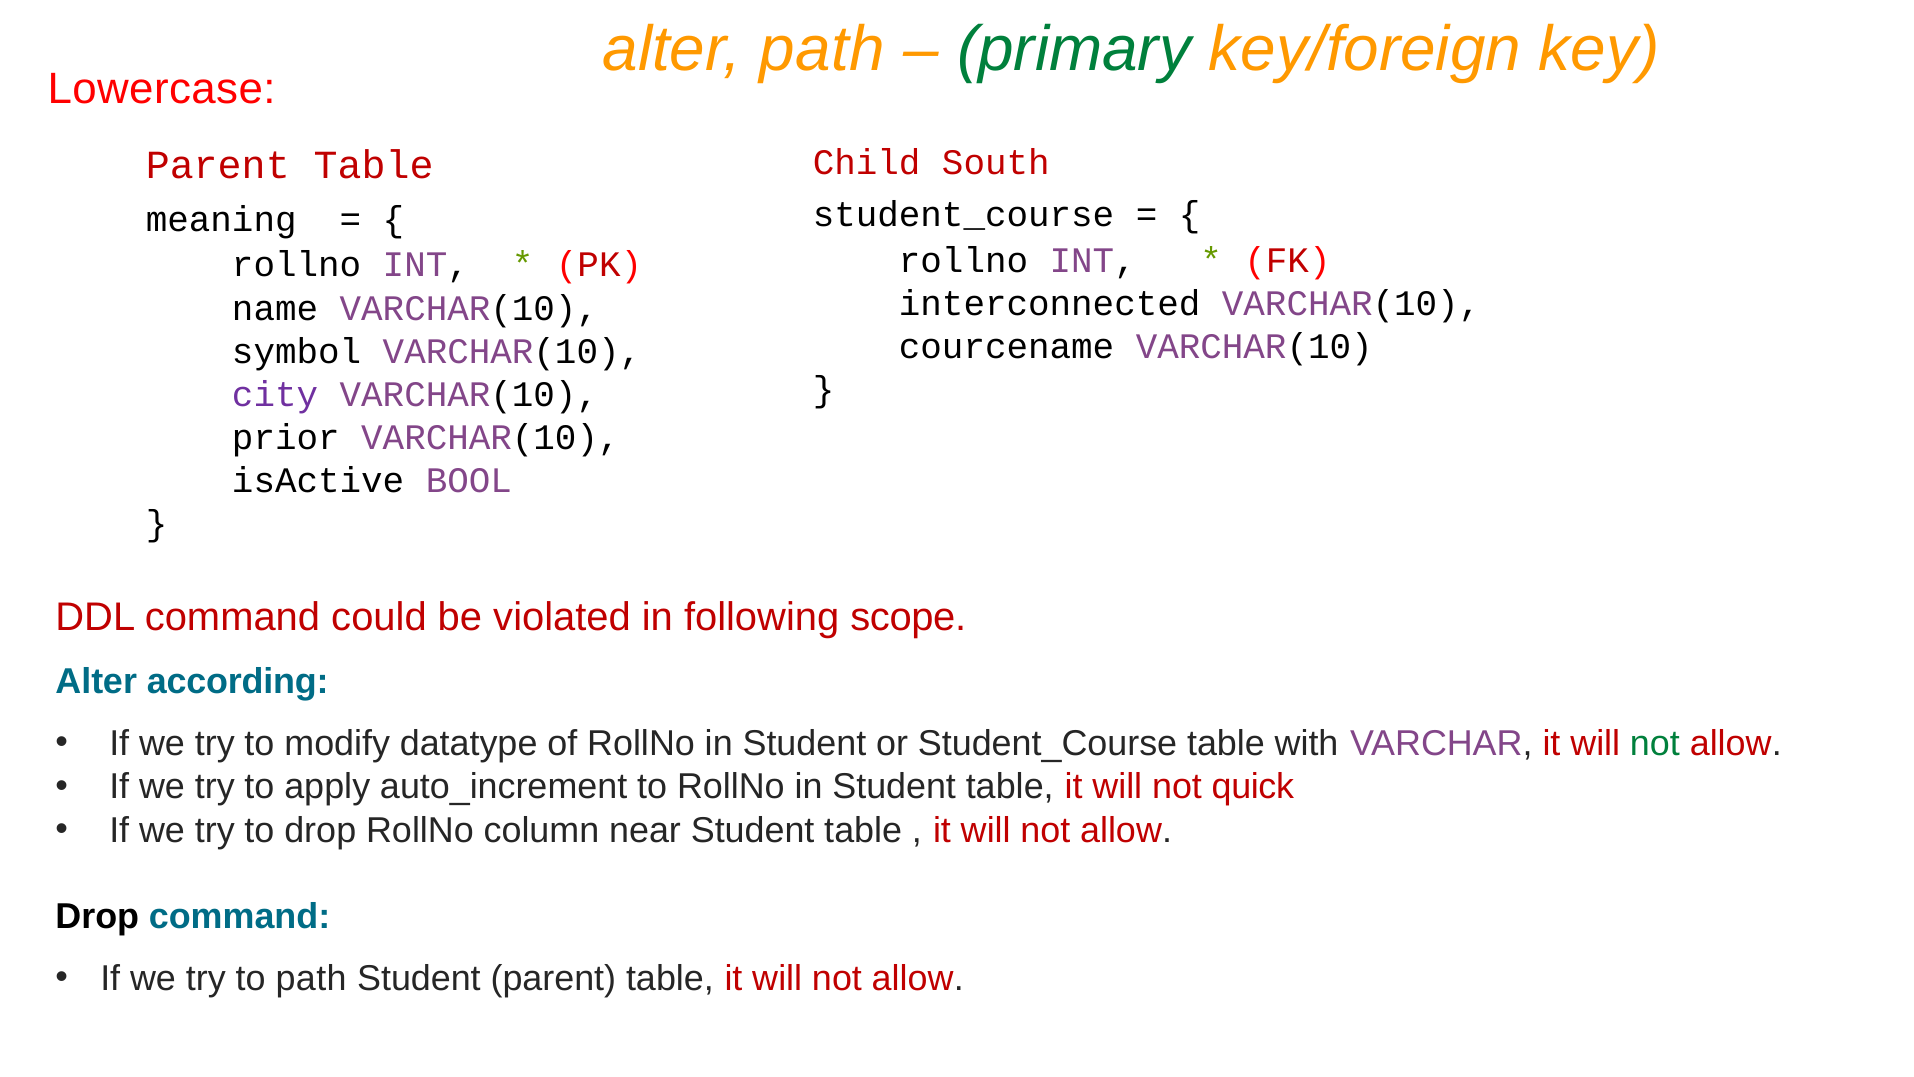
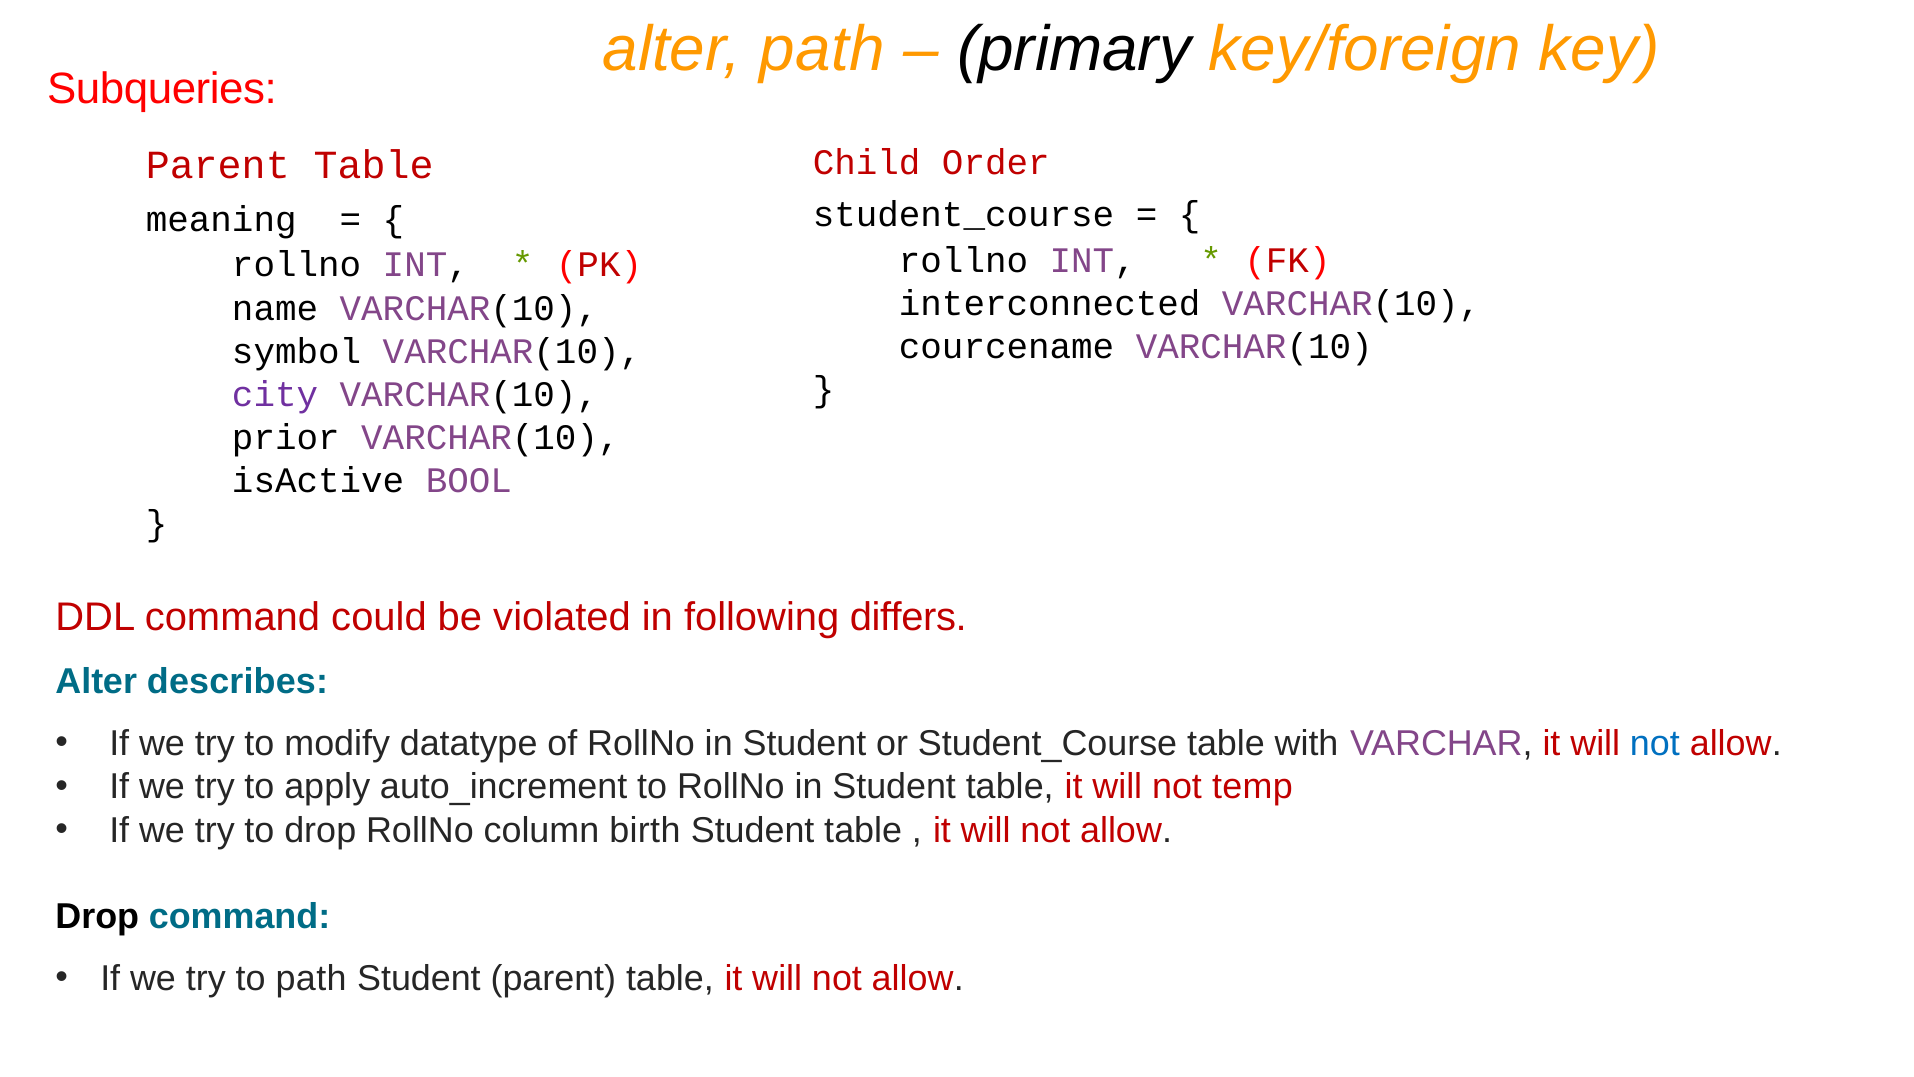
primary colour: green -> black
Lowercase: Lowercase -> Subqueries
South: South -> Order
scope: scope -> differs
according: according -> describes
not at (1655, 744) colour: green -> blue
quick: quick -> temp
near: near -> birth
